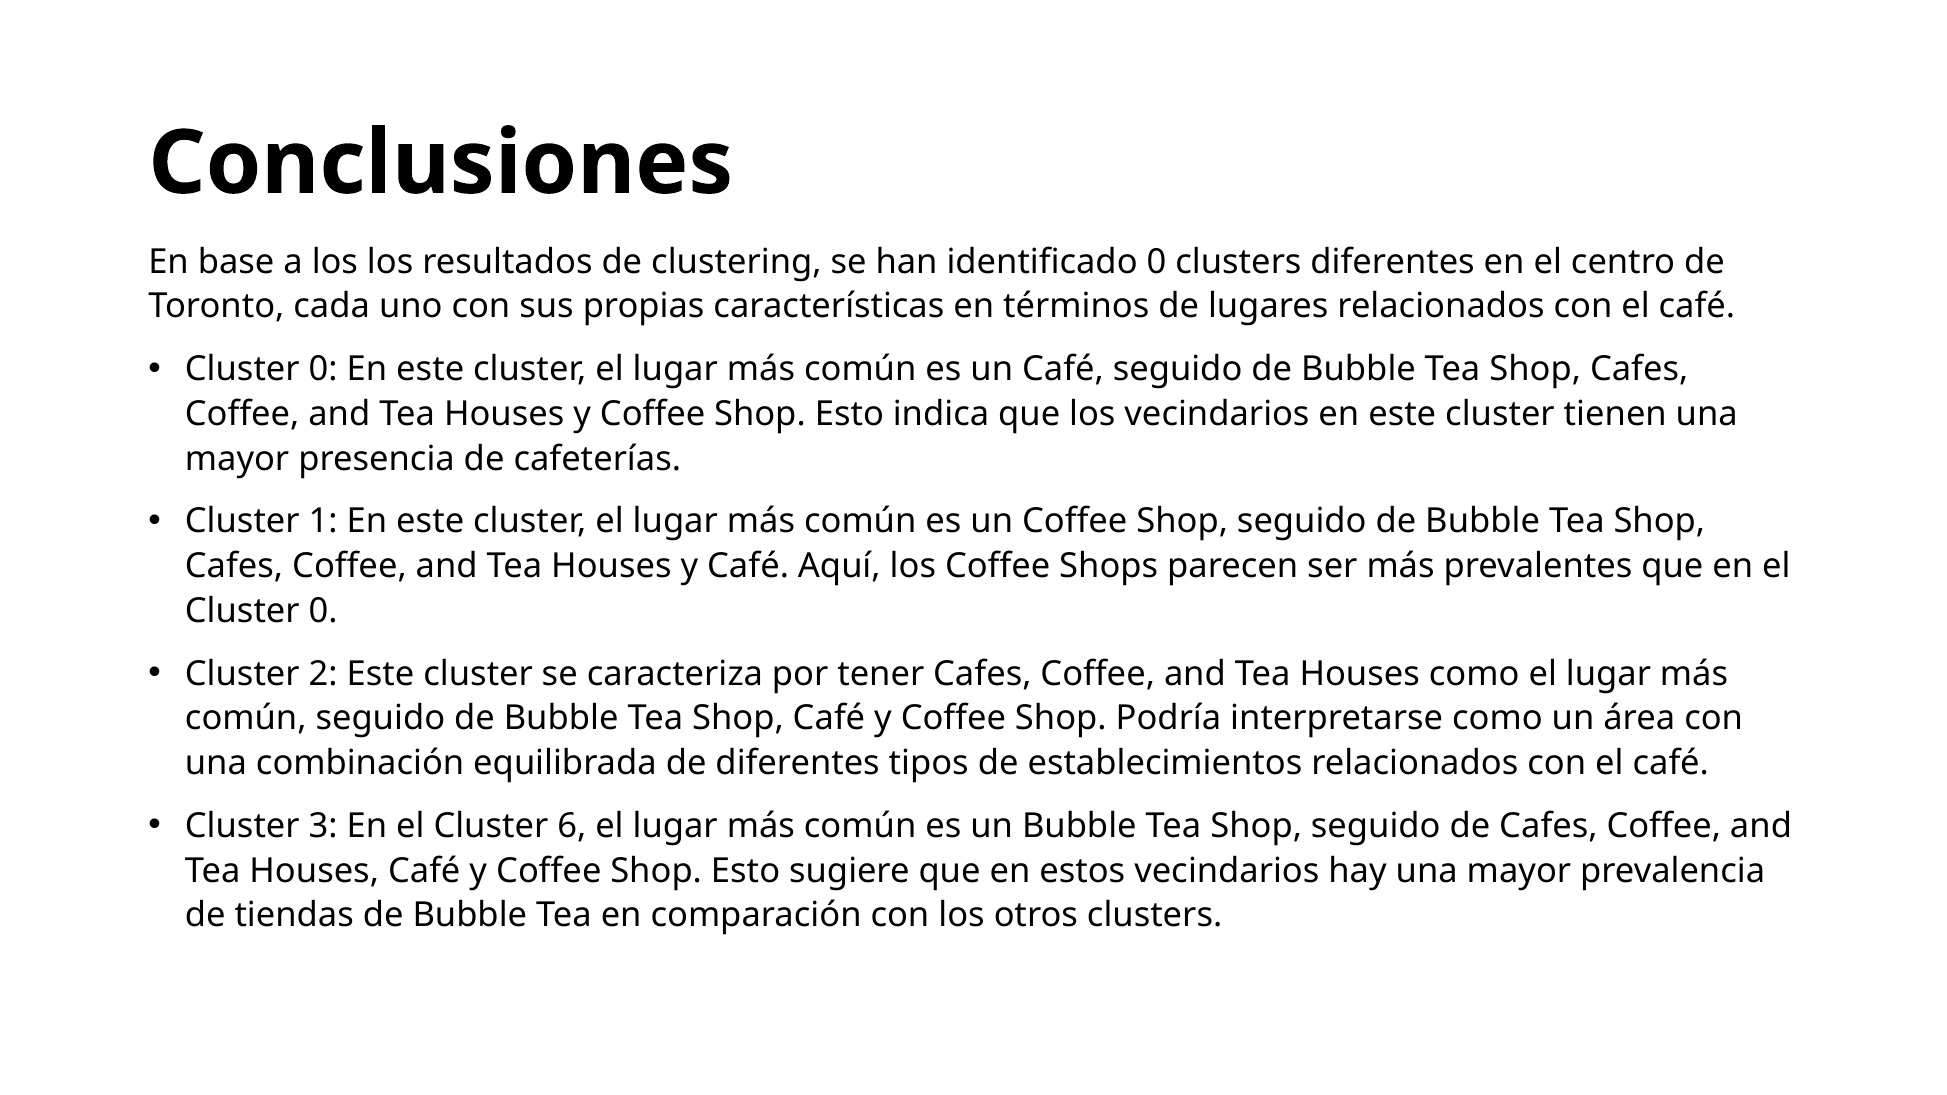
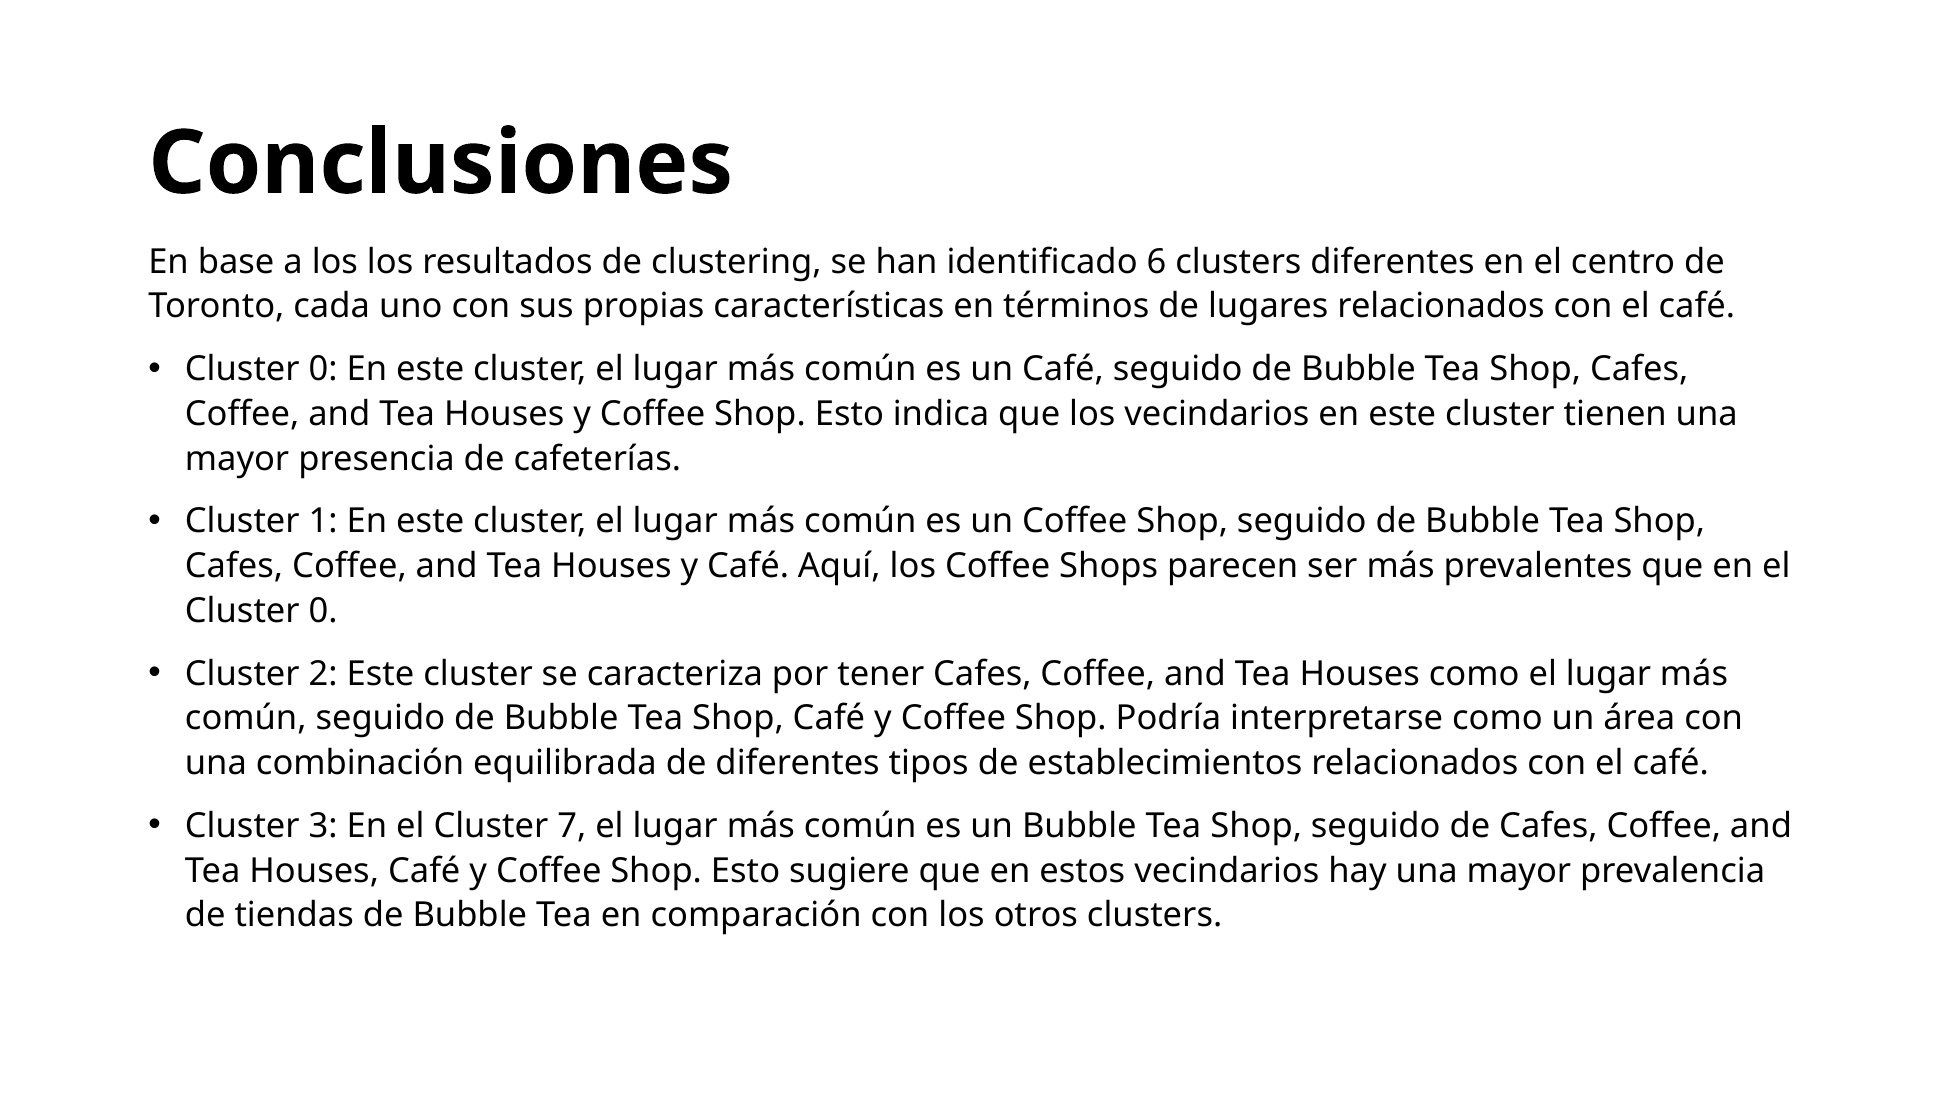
identificado 0: 0 -> 6
6: 6 -> 7
